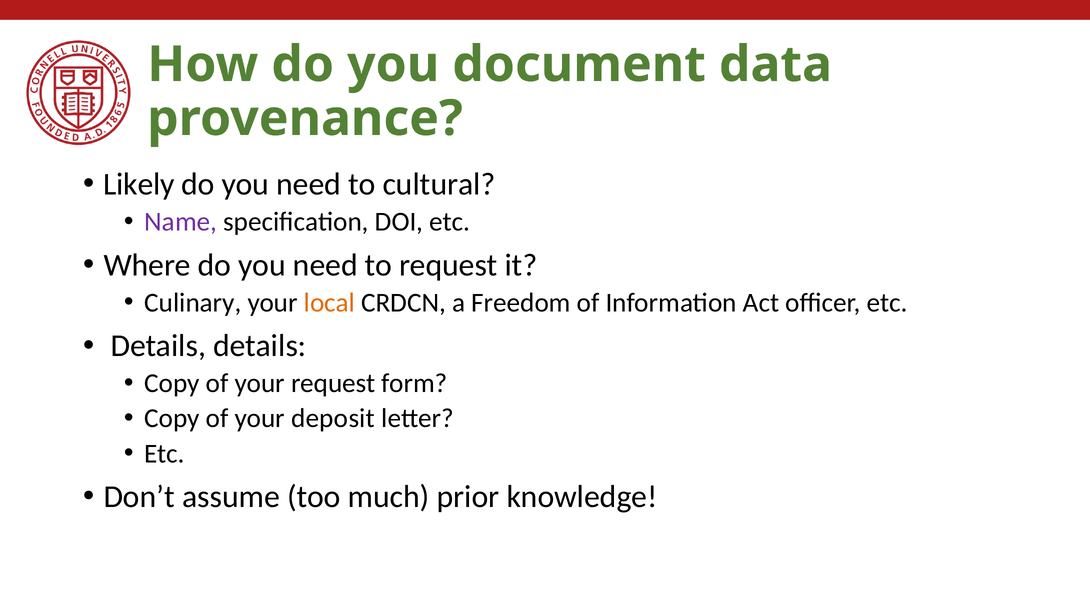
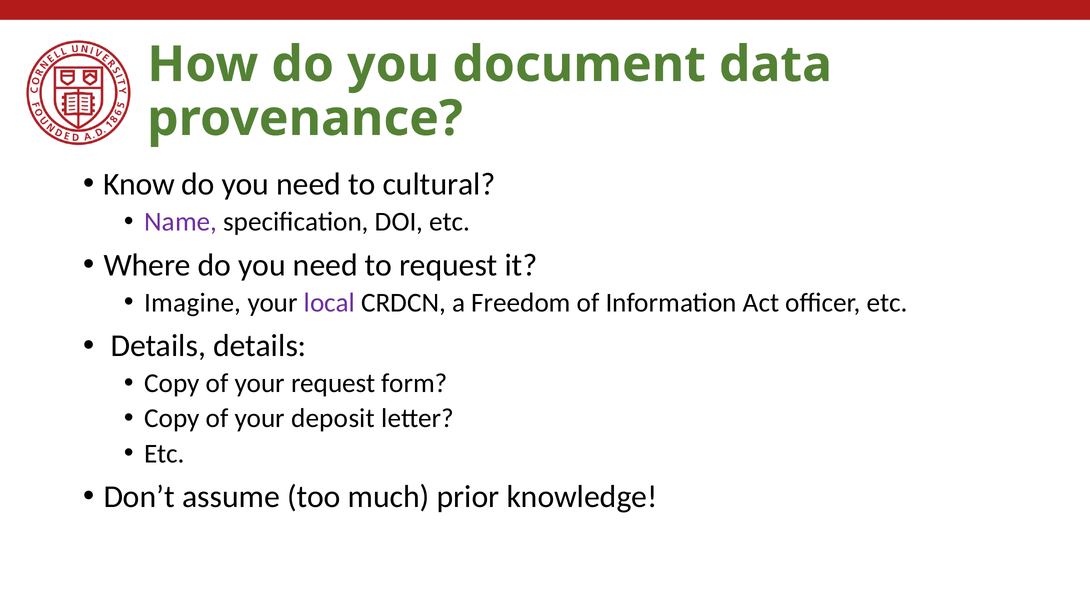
Likely: Likely -> Know
Culinary: Culinary -> Imagine
local colour: orange -> purple
